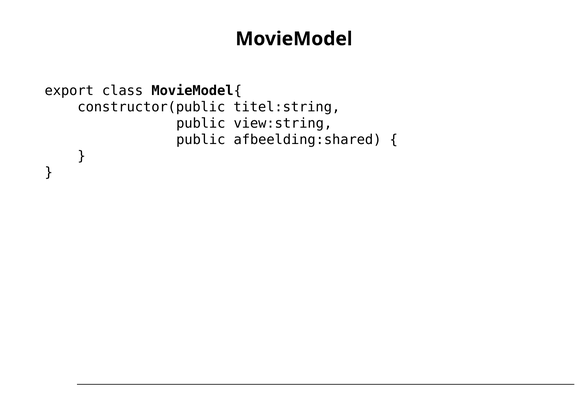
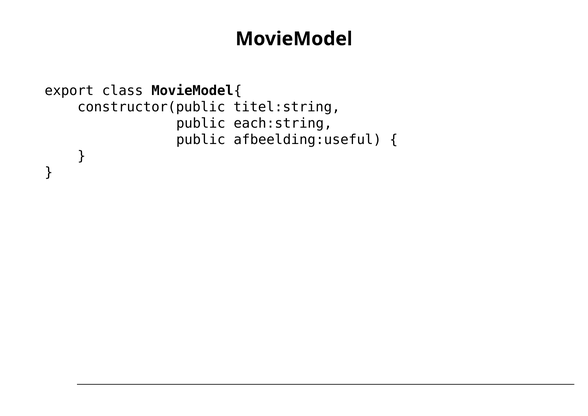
view:string: view:string -> each:string
afbeelding:shared: afbeelding:shared -> afbeelding:useful
